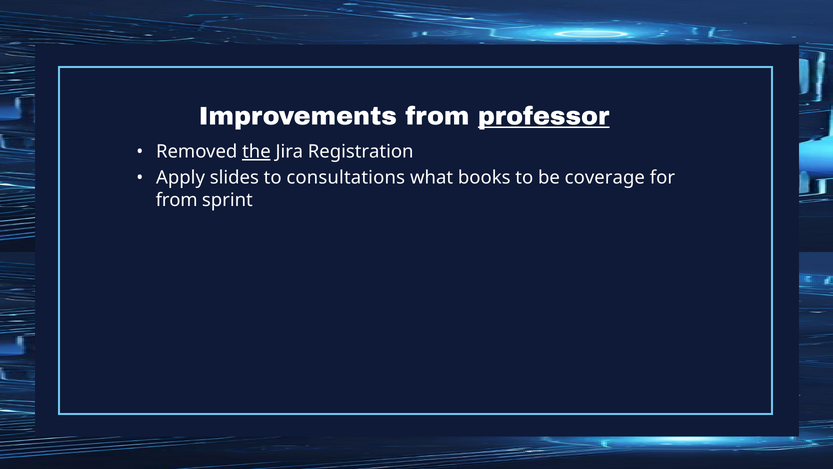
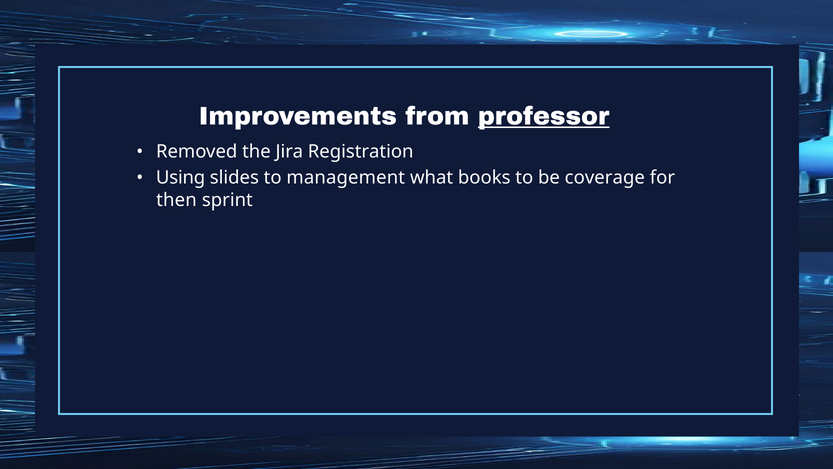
the underline: present -> none
Apply: Apply -> Using
consultations: consultations -> management
from at (177, 200): from -> then
